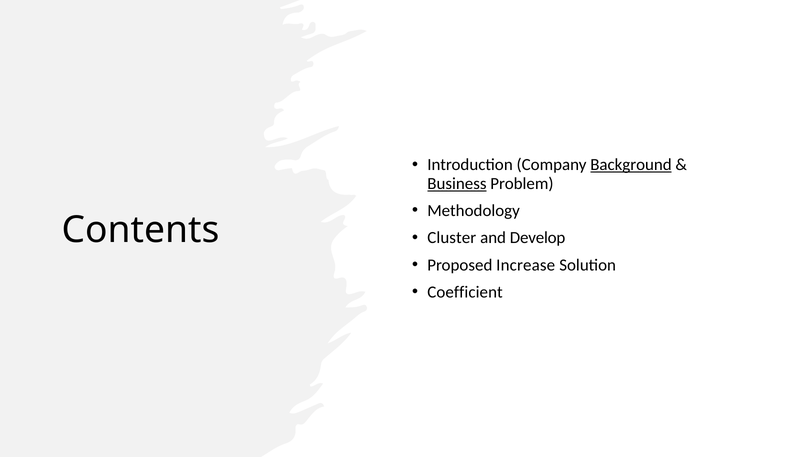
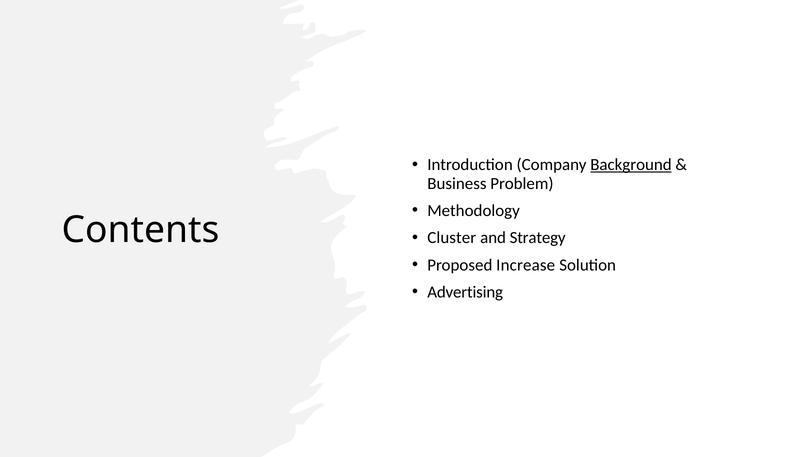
Business underline: present -> none
Develop: Develop -> Strategy
Coefficient: Coefficient -> Advertising
